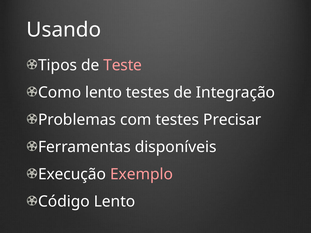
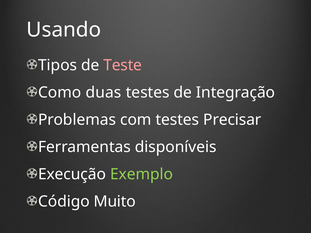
Como lento: lento -> duas
Exemplo colour: pink -> light green
Código Lento: Lento -> Muito
